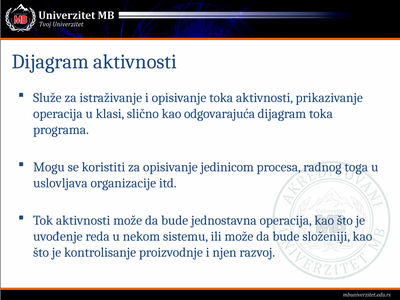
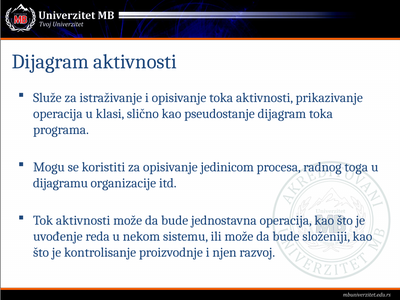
odgovarajuća: odgovarajuća -> pseudostanje
uslovljava: uslovljava -> dijagramu
